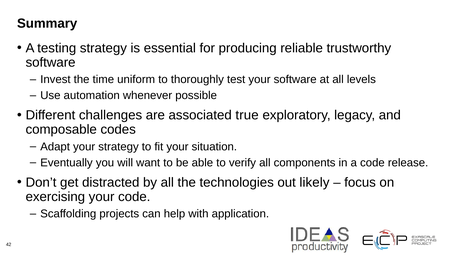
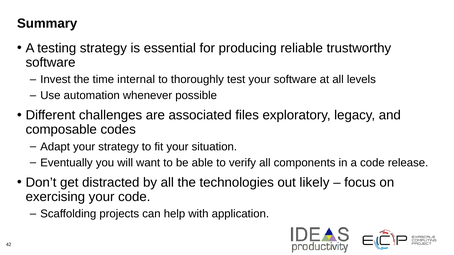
uniform: uniform -> internal
true: true -> files
